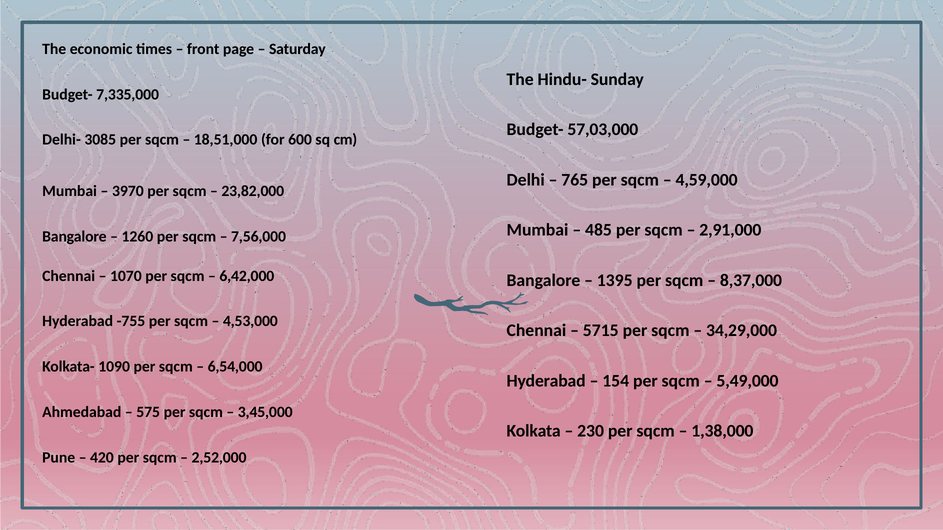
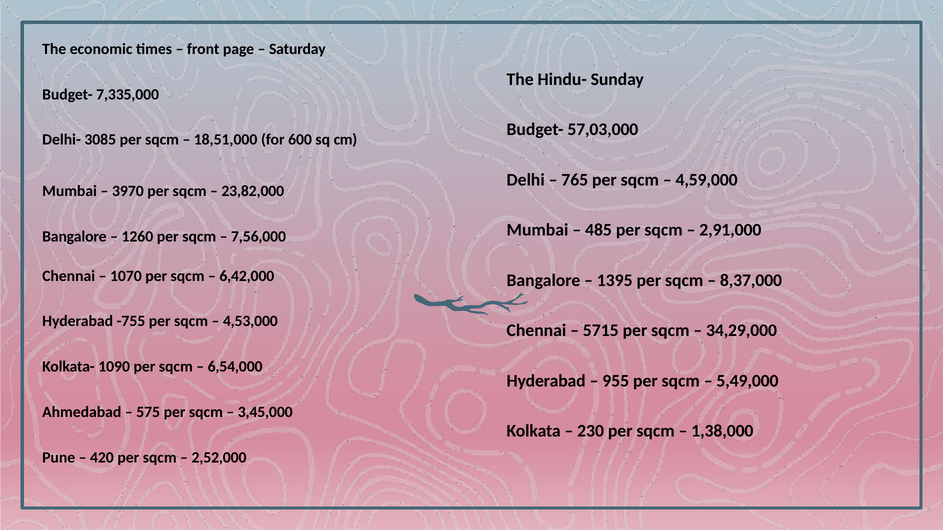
154: 154 -> 955
